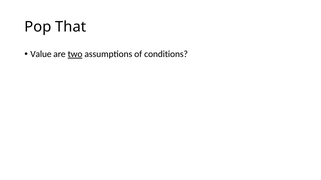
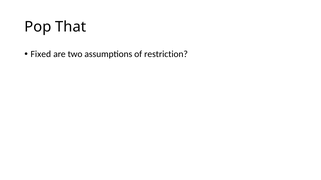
Value: Value -> Fixed
two underline: present -> none
conditions: conditions -> restriction
